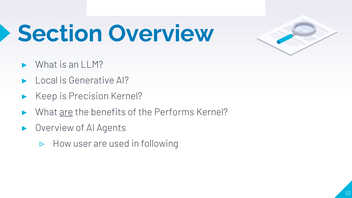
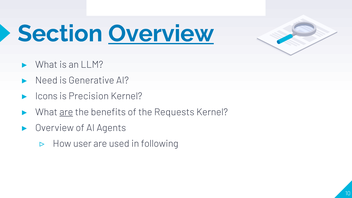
Overview at (161, 34) underline: none -> present
Local: Local -> Need
Keep: Keep -> Icons
Performs: Performs -> Requests
